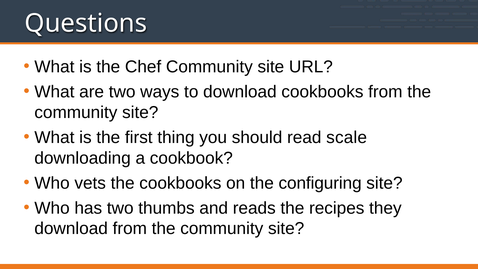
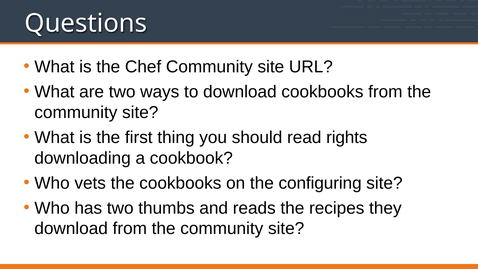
scale: scale -> rights
